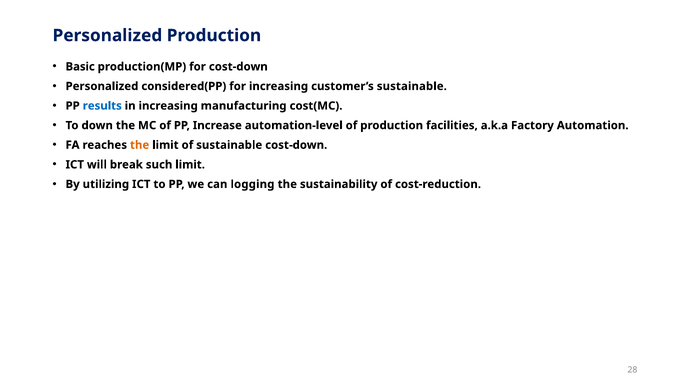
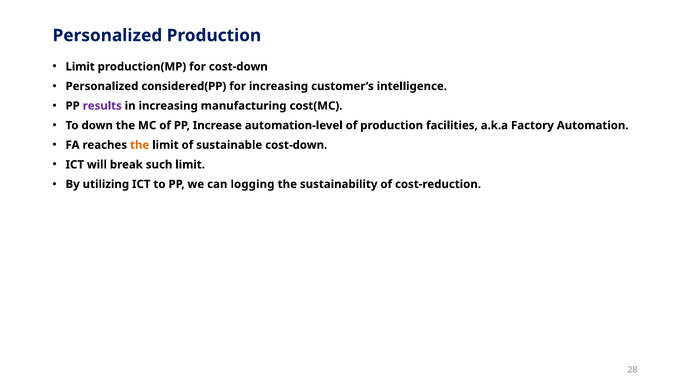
Basic at (80, 67): Basic -> Limit
customer’s sustainable: sustainable -> intelligence
results colour: blue -> purple
